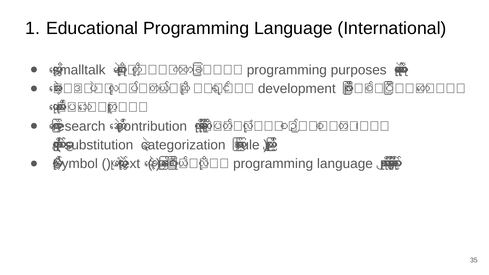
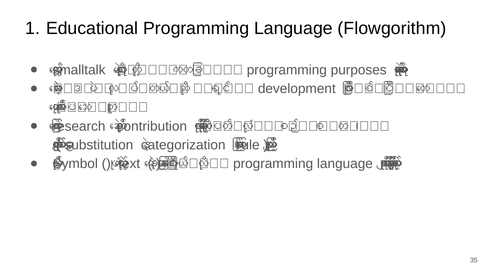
International: International -> Flowgorithm
